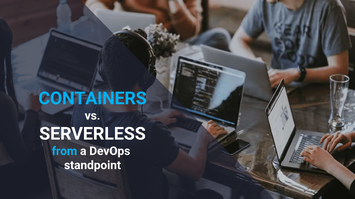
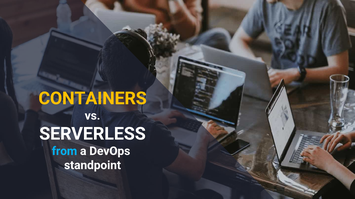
CONTAINERS colour: light blue -> yellow
